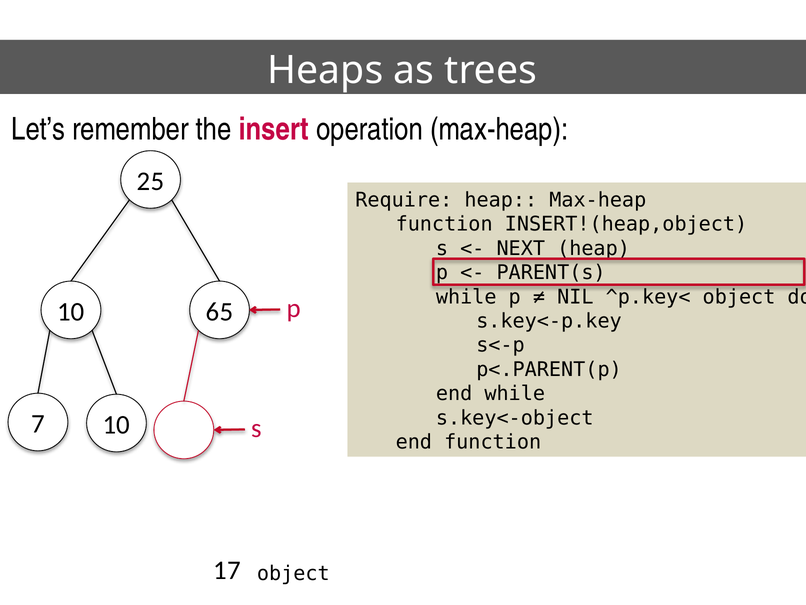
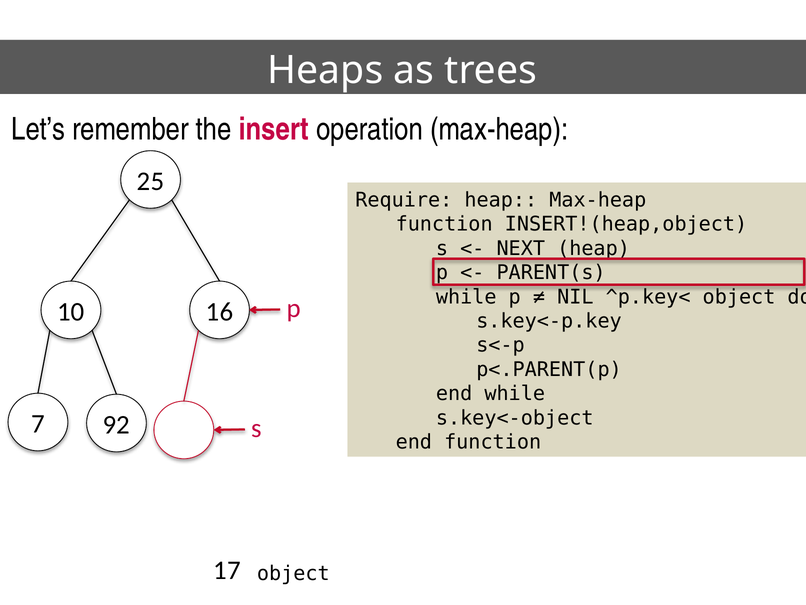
65: 65 -> 16
7 10: 10 -> 92
